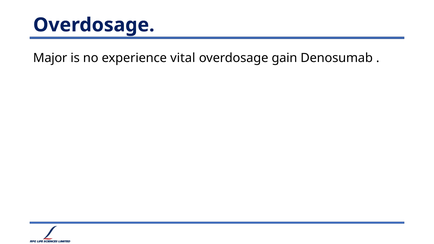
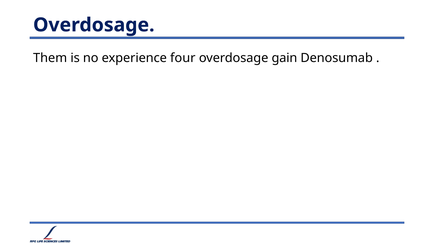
Major: Major -> Them
vital: vital -> four
